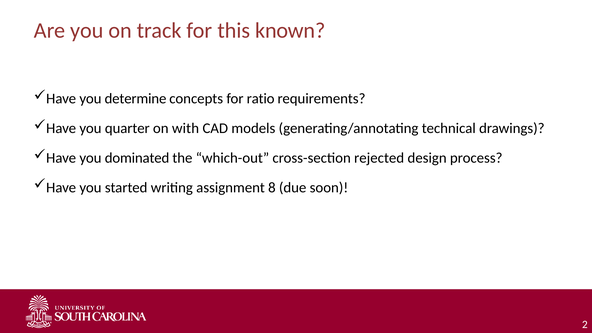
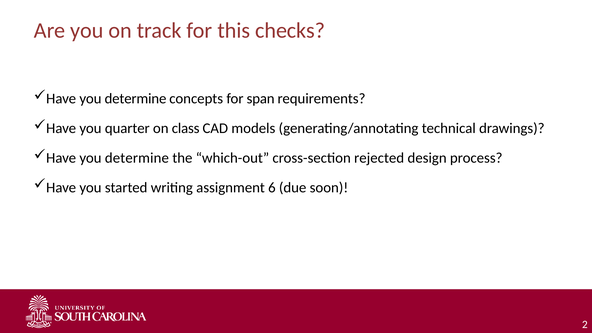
known: known -> checks
ratio: ratio -> span
with: with -> class
dominated at (137, 158): dominated -> determine
8: 8 -> 6
